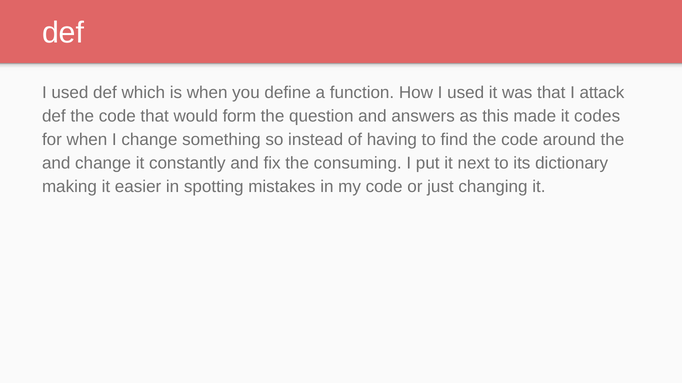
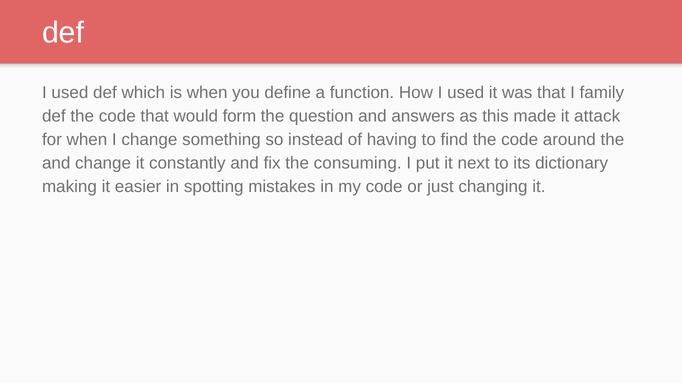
attack: attack -> family
codes: codes -> attack
